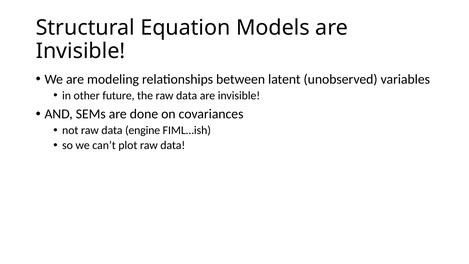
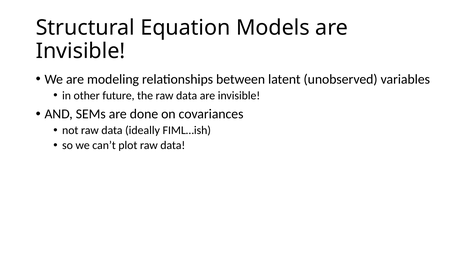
engine: engine -> ideally
